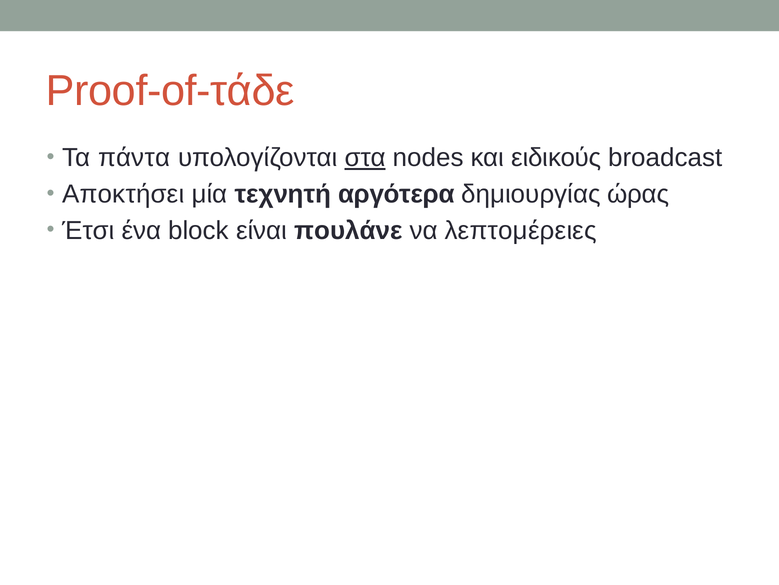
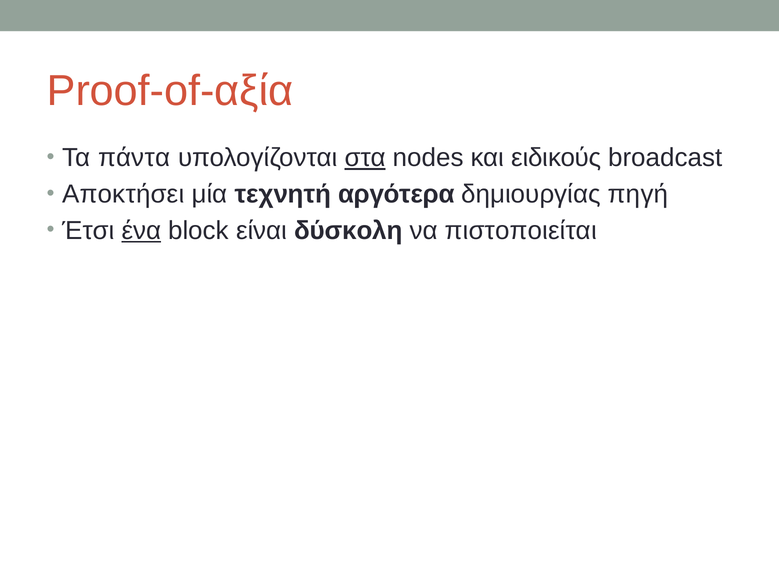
Proof-of-τάδε: Proof-of-τάδε -> Proof-of-αξία
ώρας: ώρας -> πηγή
ένα underline: none -> present
πουλάνε: πουλάνε -> δύσκολη
λεπτομέρειες: λεπτομέρειες -> πιστοποιείται
